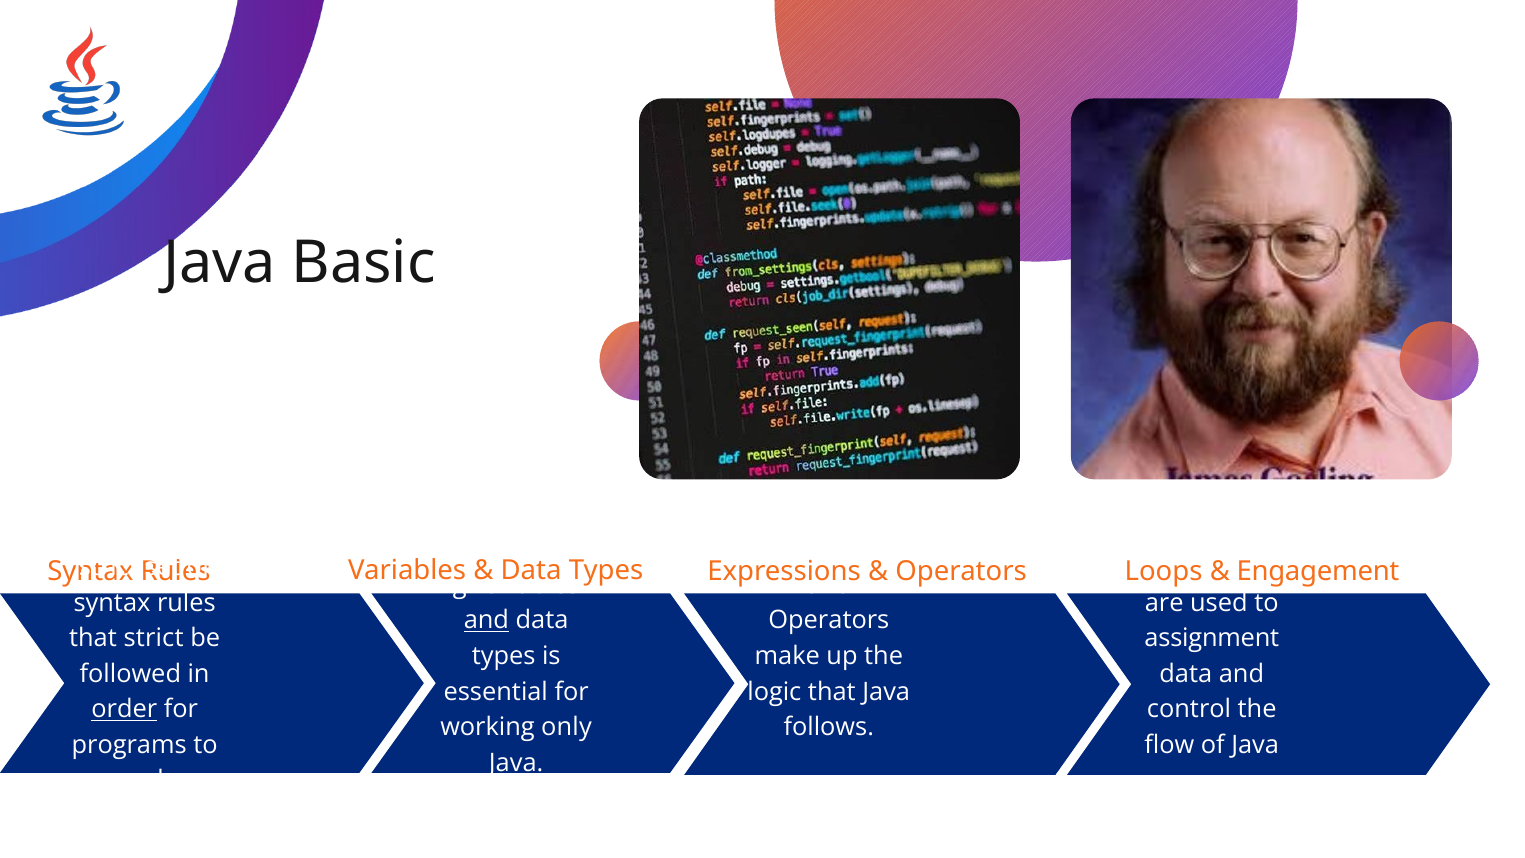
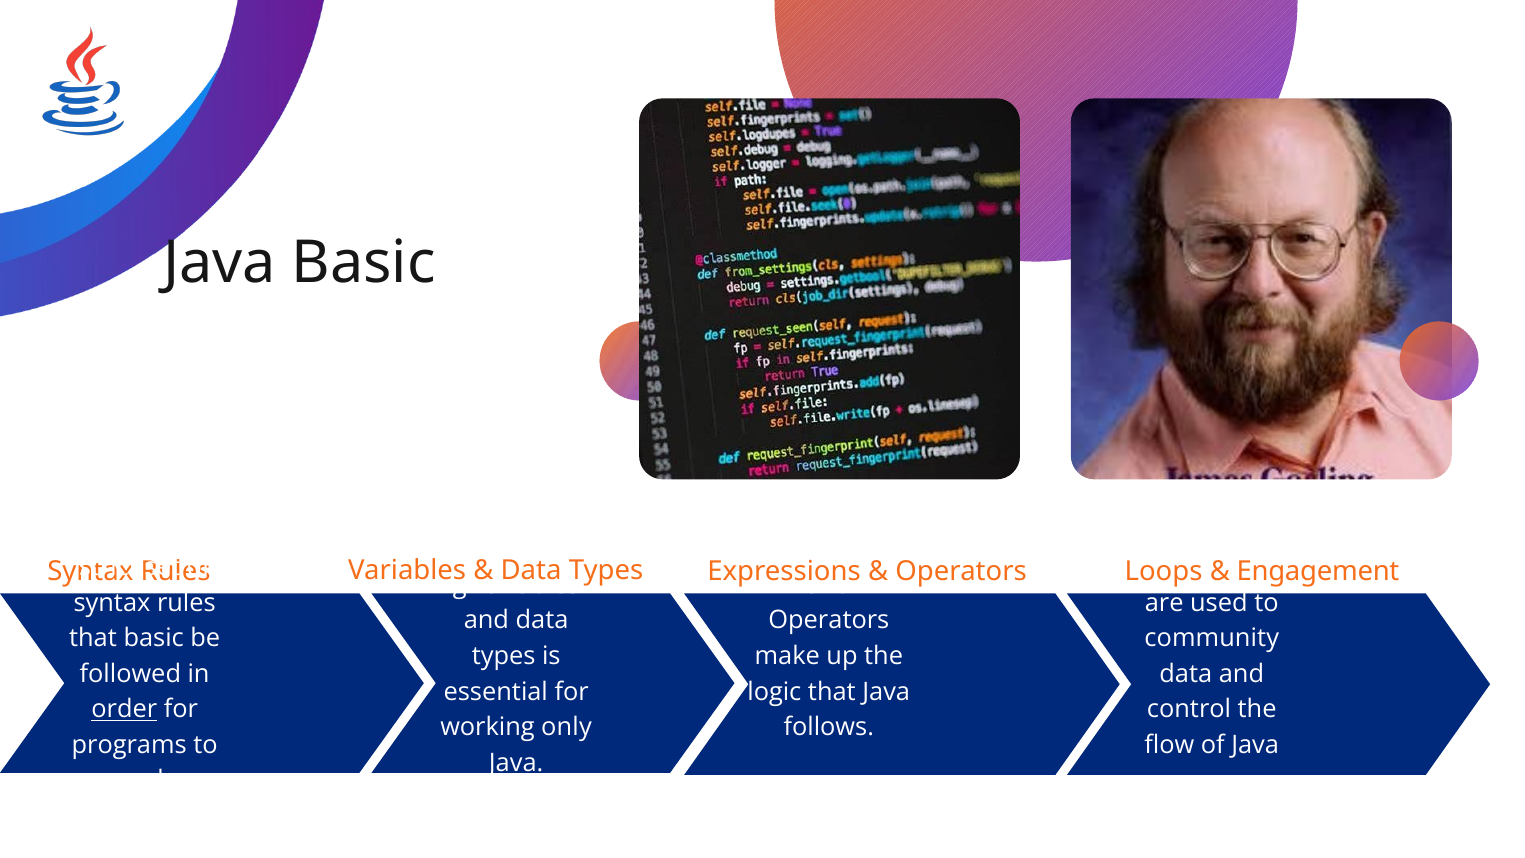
and at (486, 620) underline: present -> none
that strict: strict -> basic
assignment: assignment -> community
